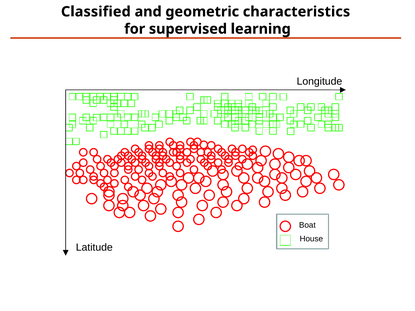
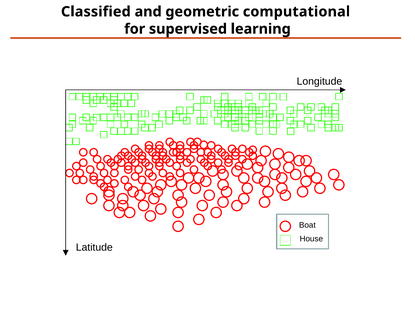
characteristics: characteristics -> computational
